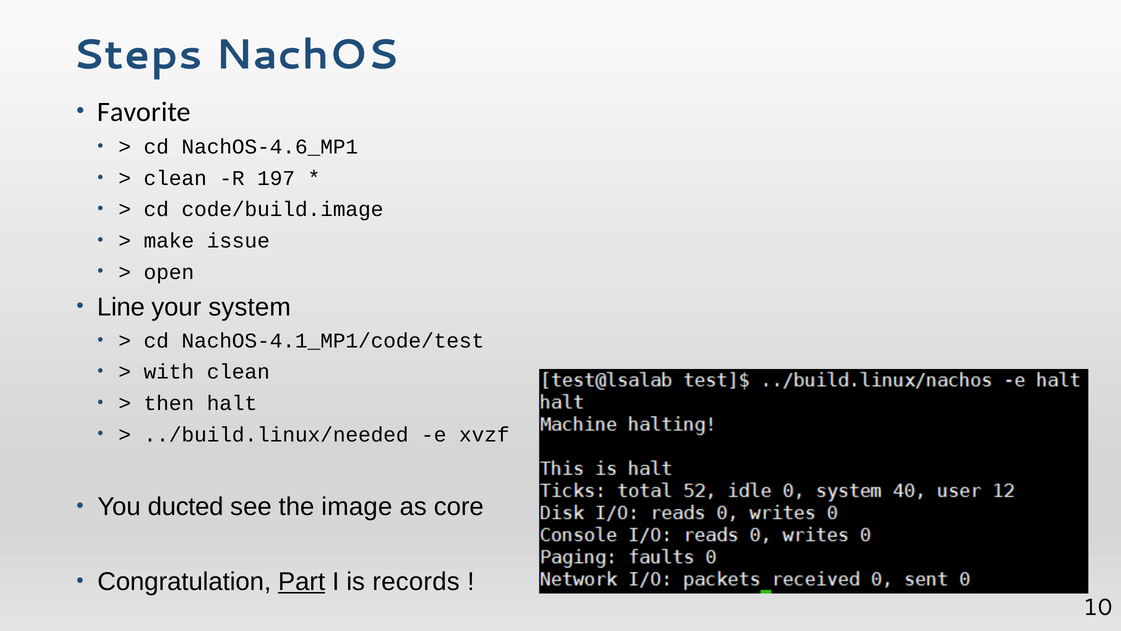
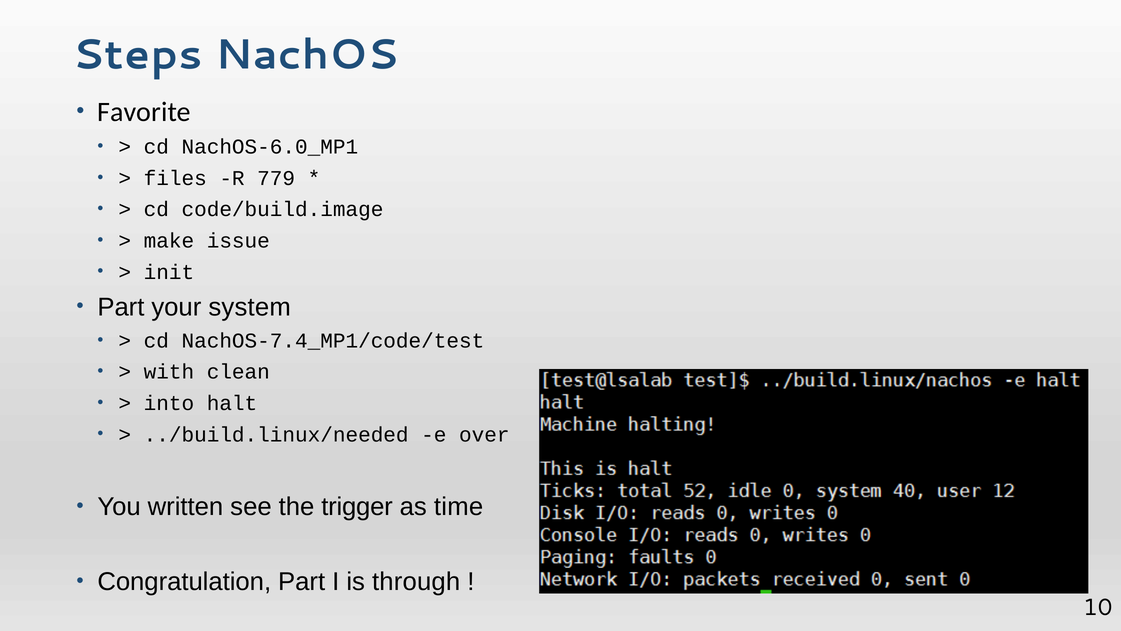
NachOS-4.6_MP1: NachOS-4.6_MP1 -> NachOS-6.0_MP1
clean at (175, 178): clean -> files
197: 197 -> 779
open: open -> init
Line at (121, 307): Line -> Part
NachOS-4.1_MP1/code/test: NachOS-4.1_MP1/code/test -> NachOS-7.4_MP1/code/test
then: then -> into
xvzf: xvzf -> over
ducted: ducted -> written
image: image -> trigger
core: core -> time
Part at (302, 582) underline: present -> none
records: records -> through
